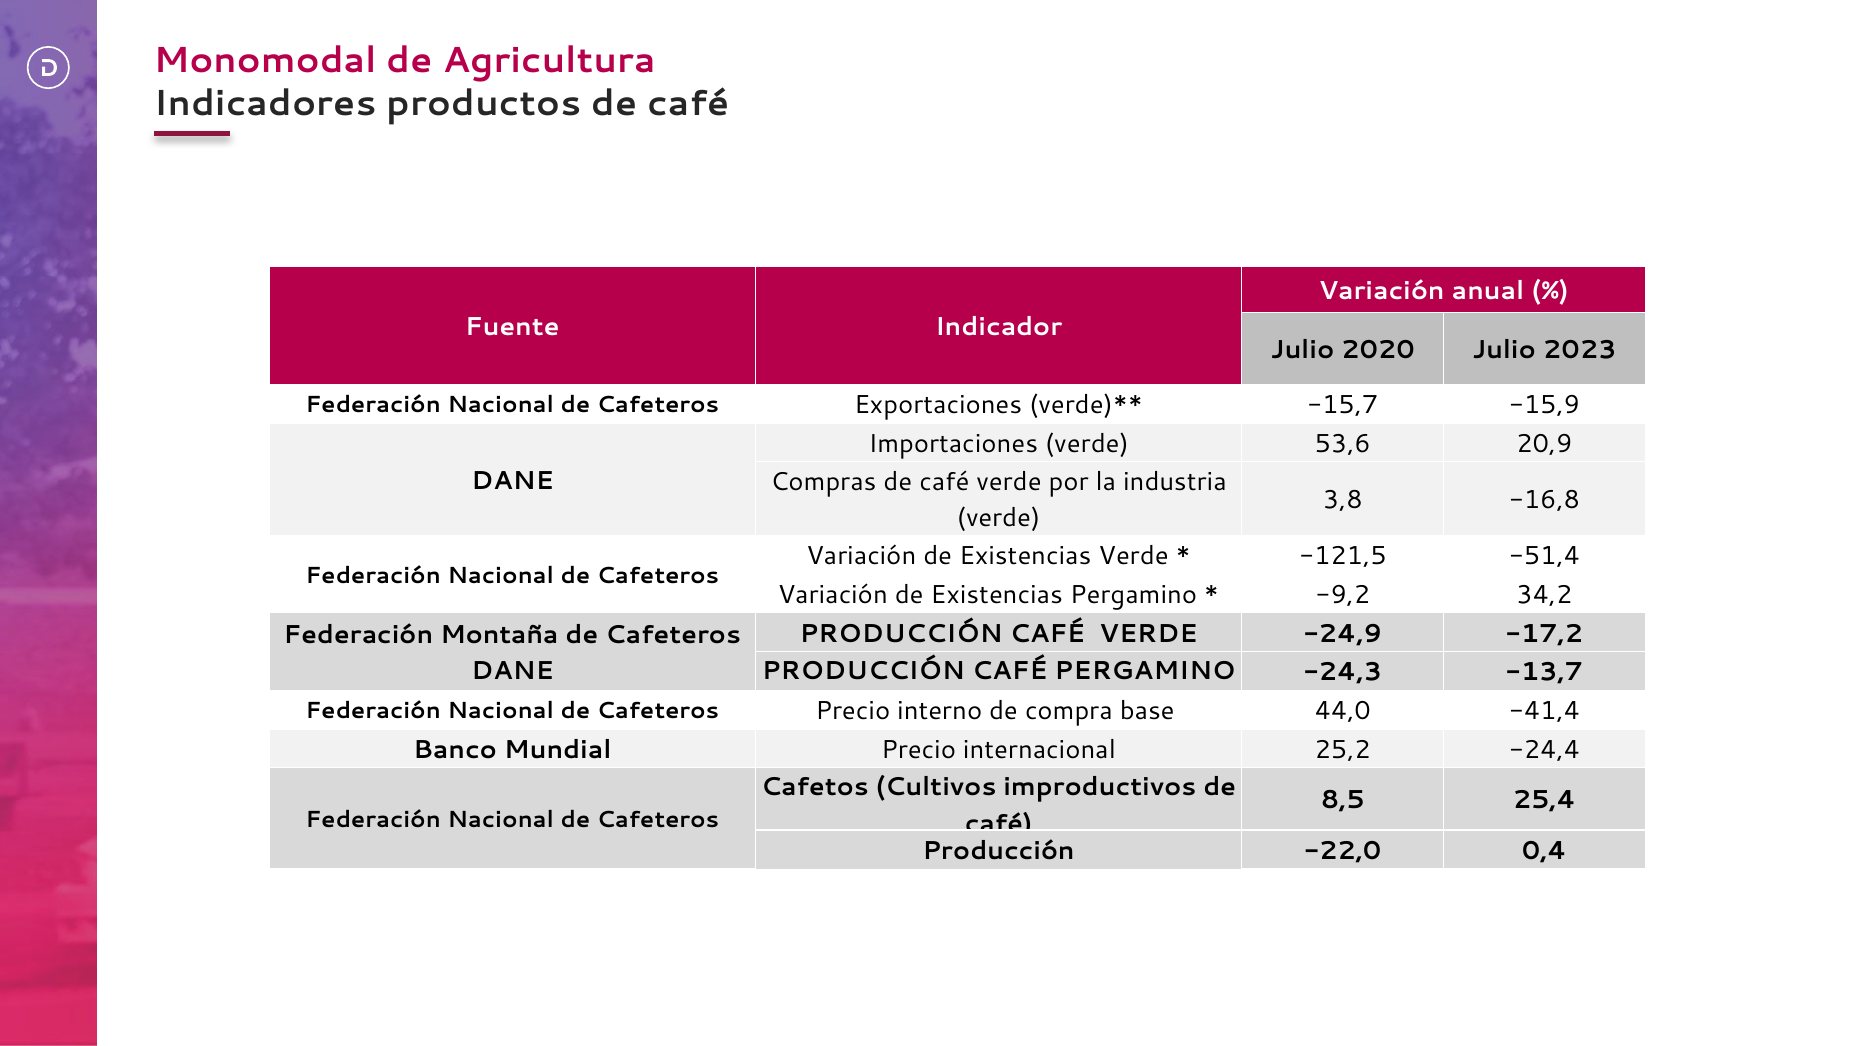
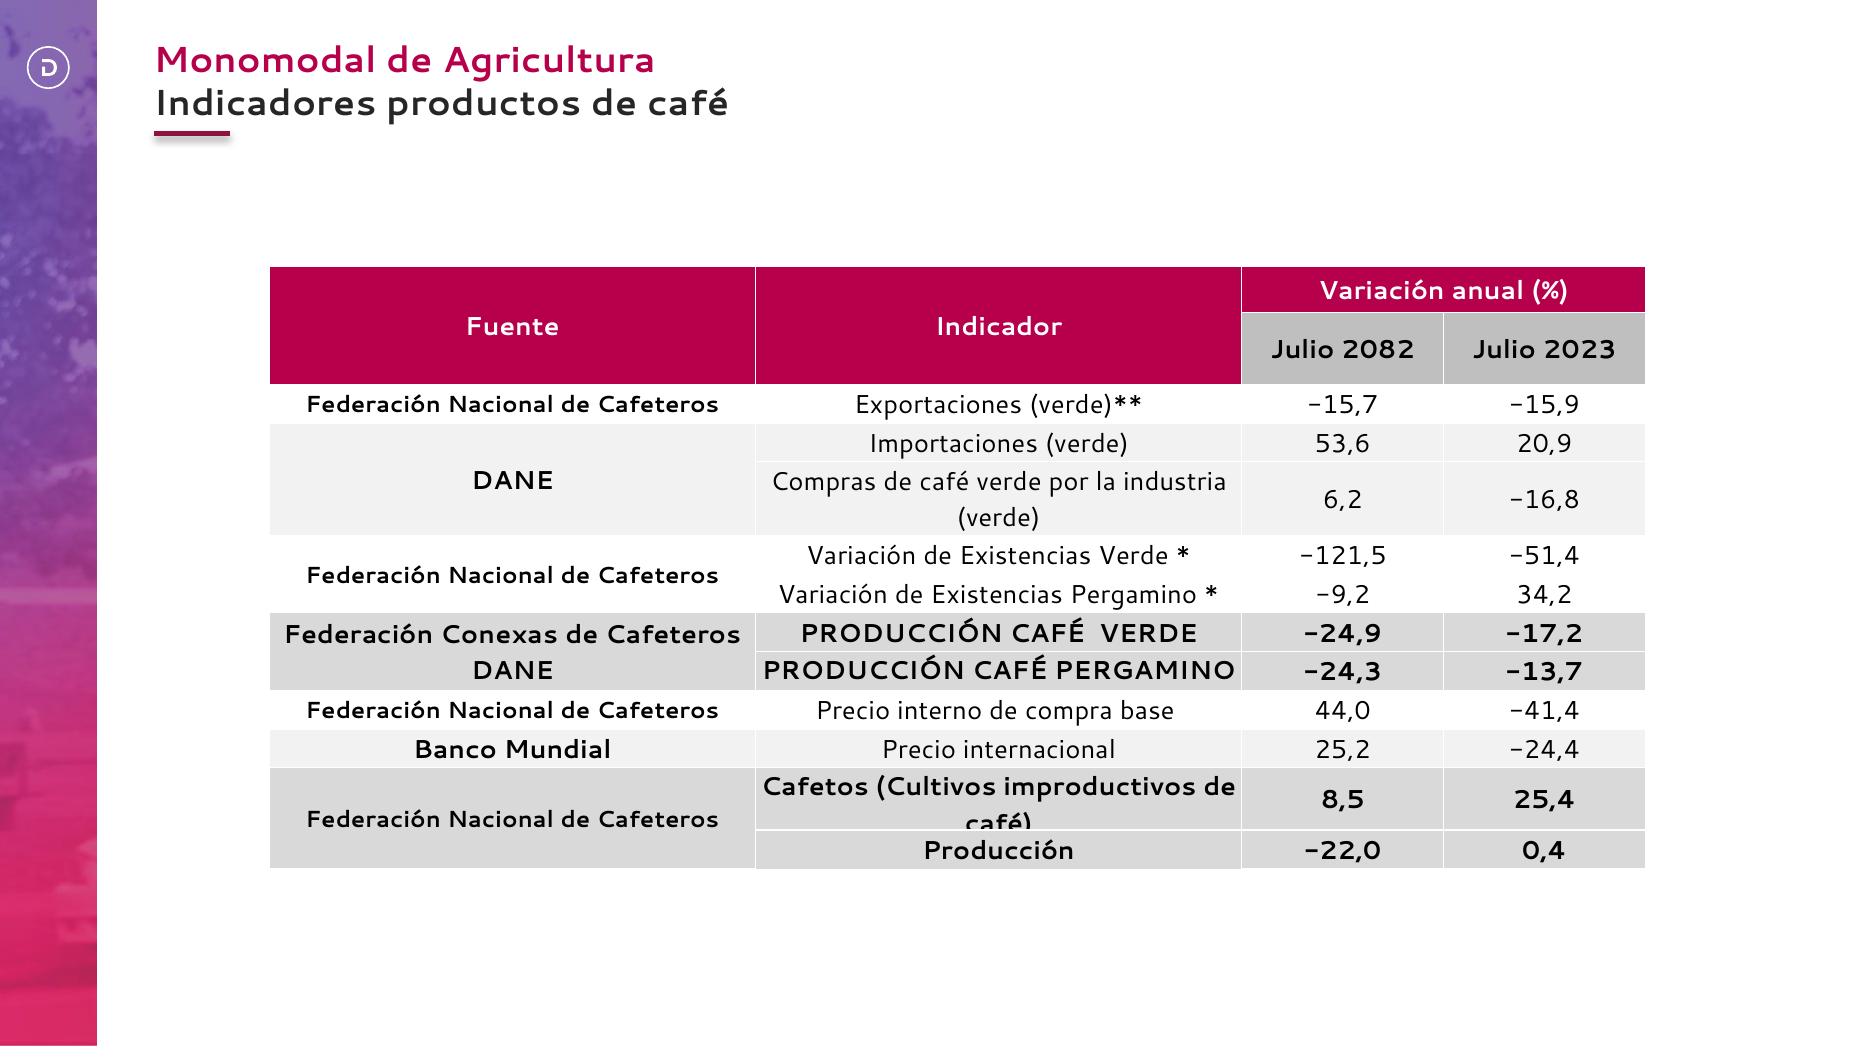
2020: 2020 -> 2082
3,8: 3,8 -> 6,2
Montaña: Montaña -> Conexas
